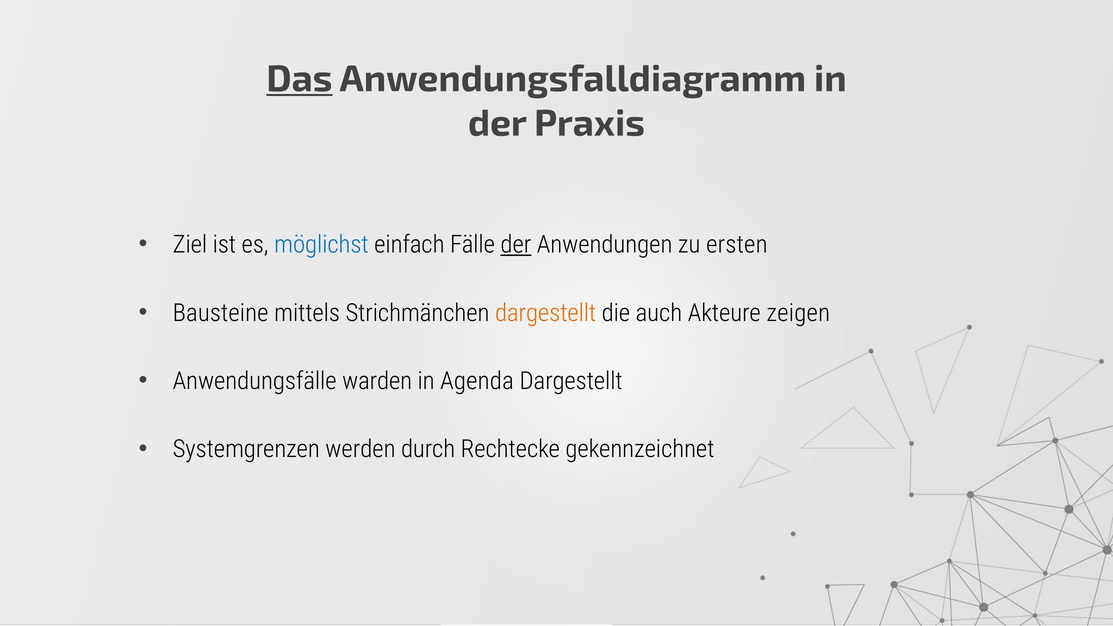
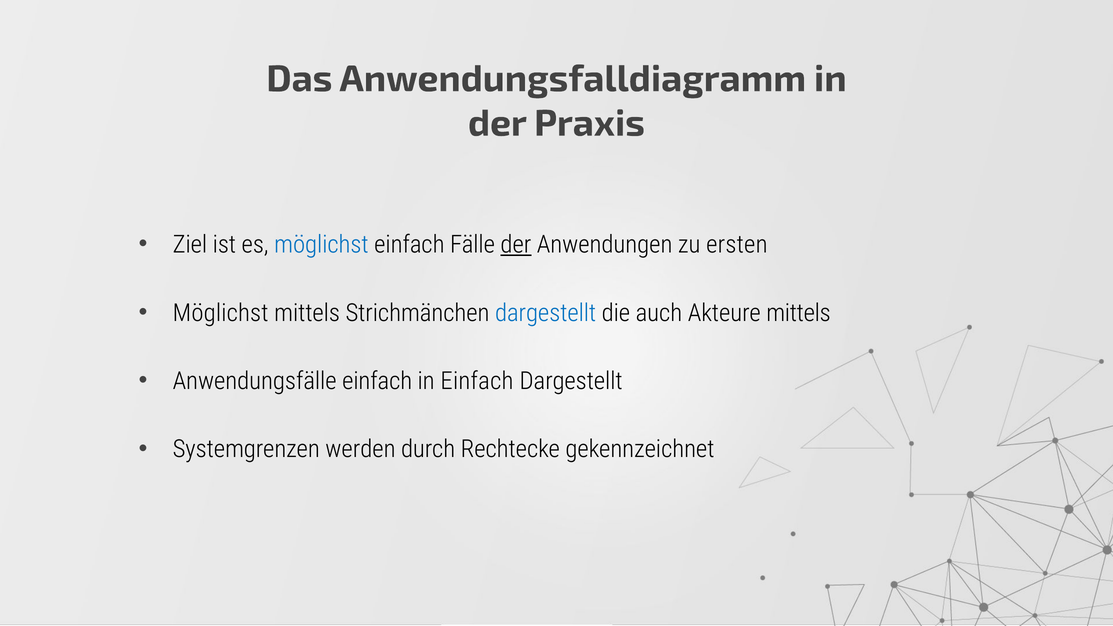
Das underline: present -> none
Bausteine at (221, 313): Bausteine -> Möglichst
dargestellt at (546, 313) colour: orange -> blue
Akteure zeigen: zeigen -> mittels
Anwendungsfälle warden: warden -> einfach
in Agenda: Agenda -> Einfach
